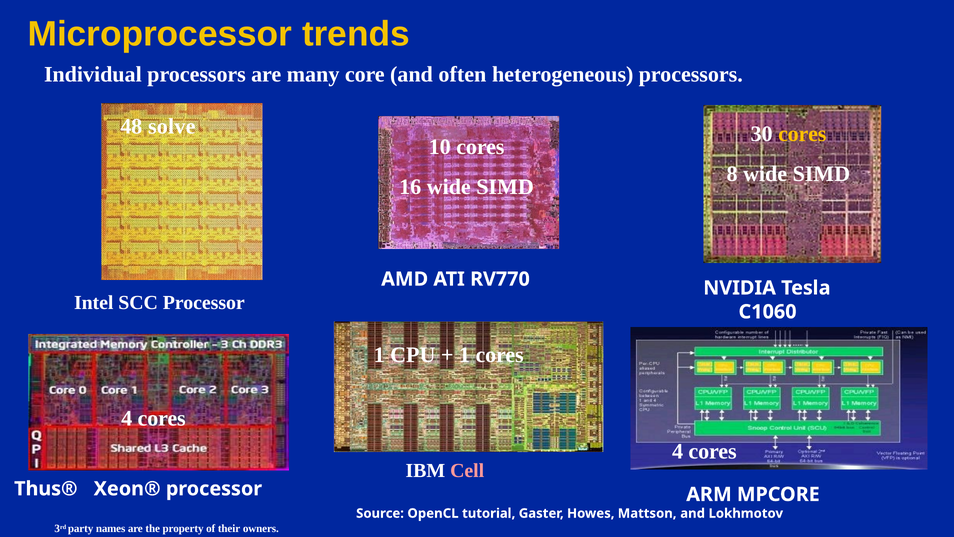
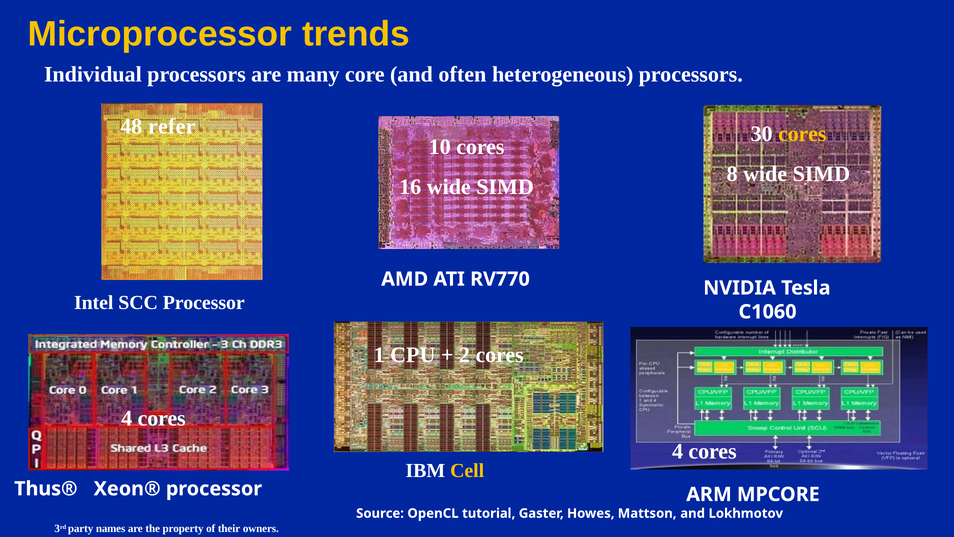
solve: solve -> refer
1 at (464, 354): 1 -> 2
Cell colour: pink -> yellow
